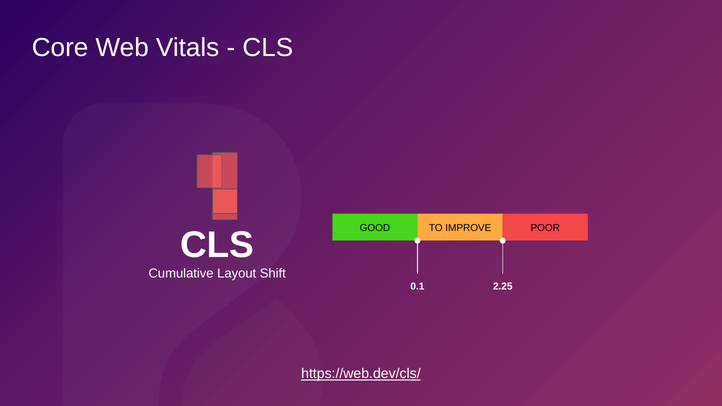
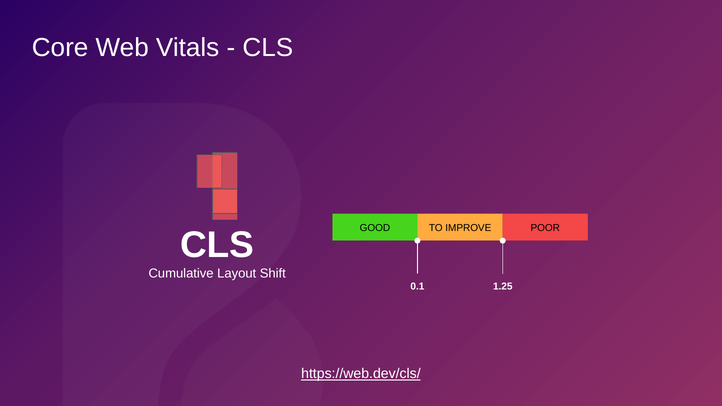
2.25: 2.25 -> 1.25
